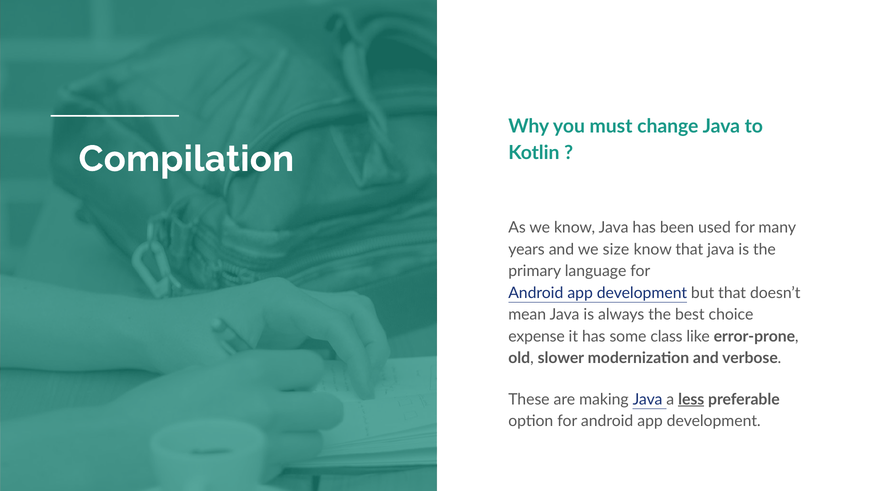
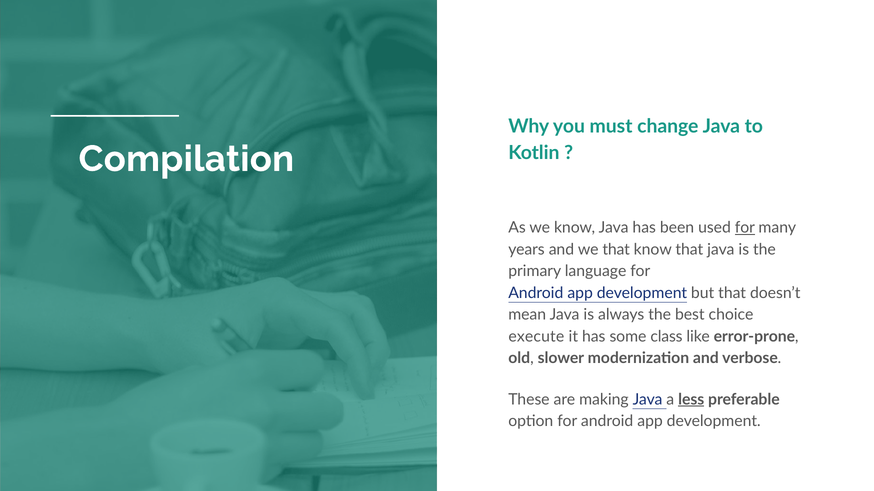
for at (745, 228) underline: none -> present
we size: size -> that
expense: expense -> execute
